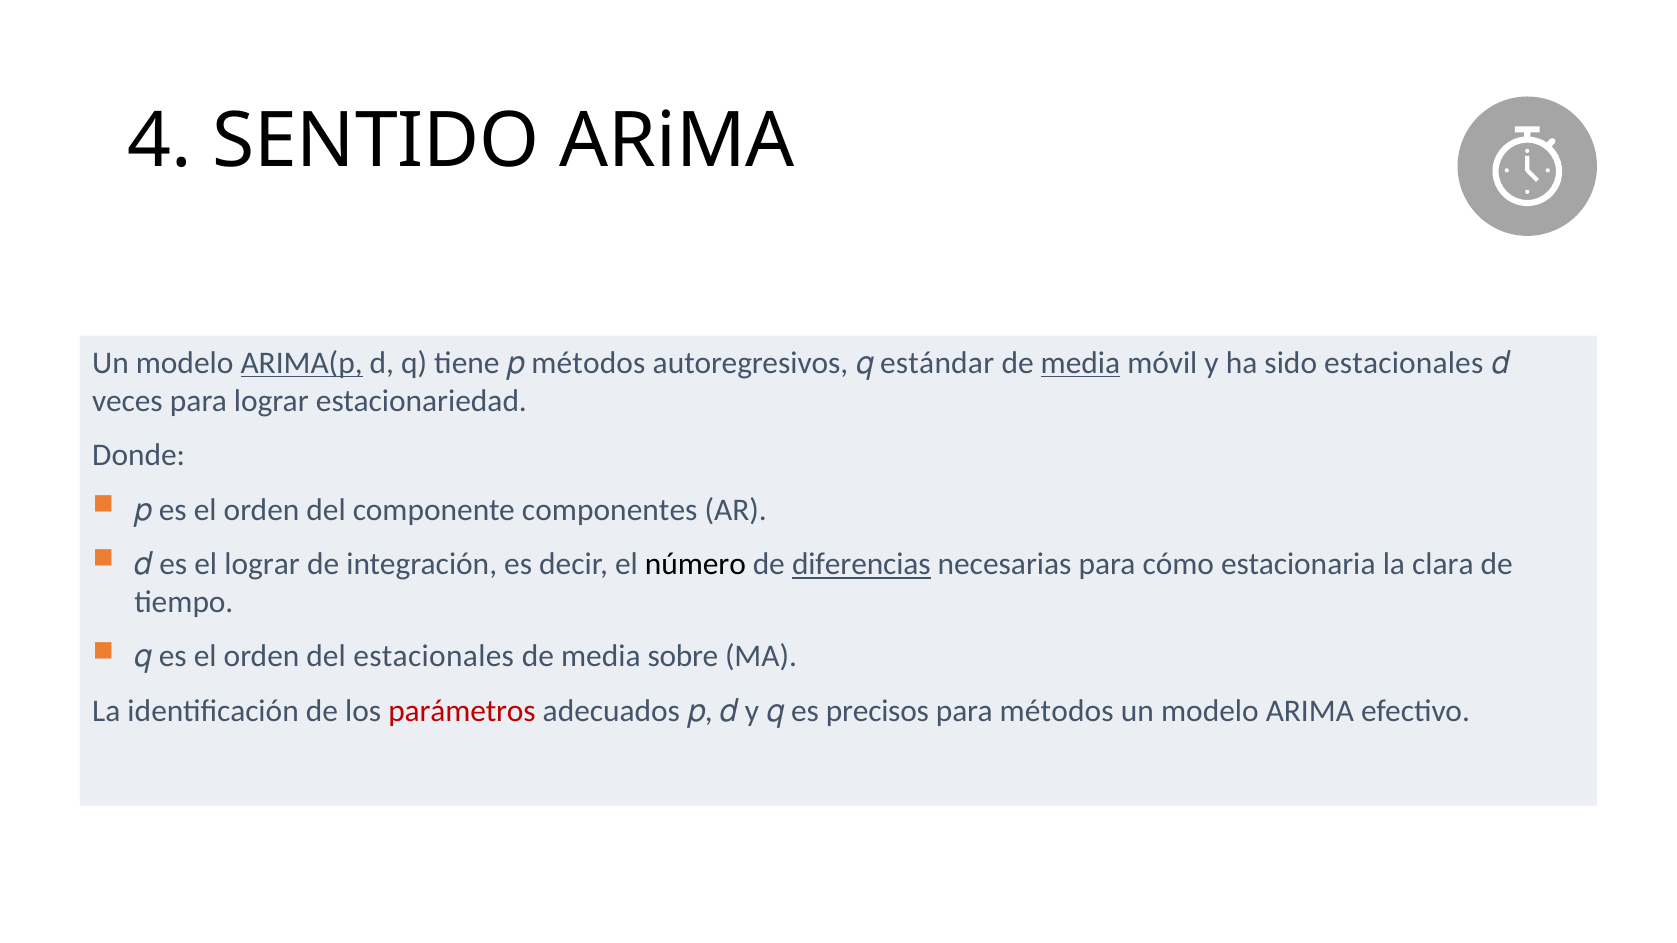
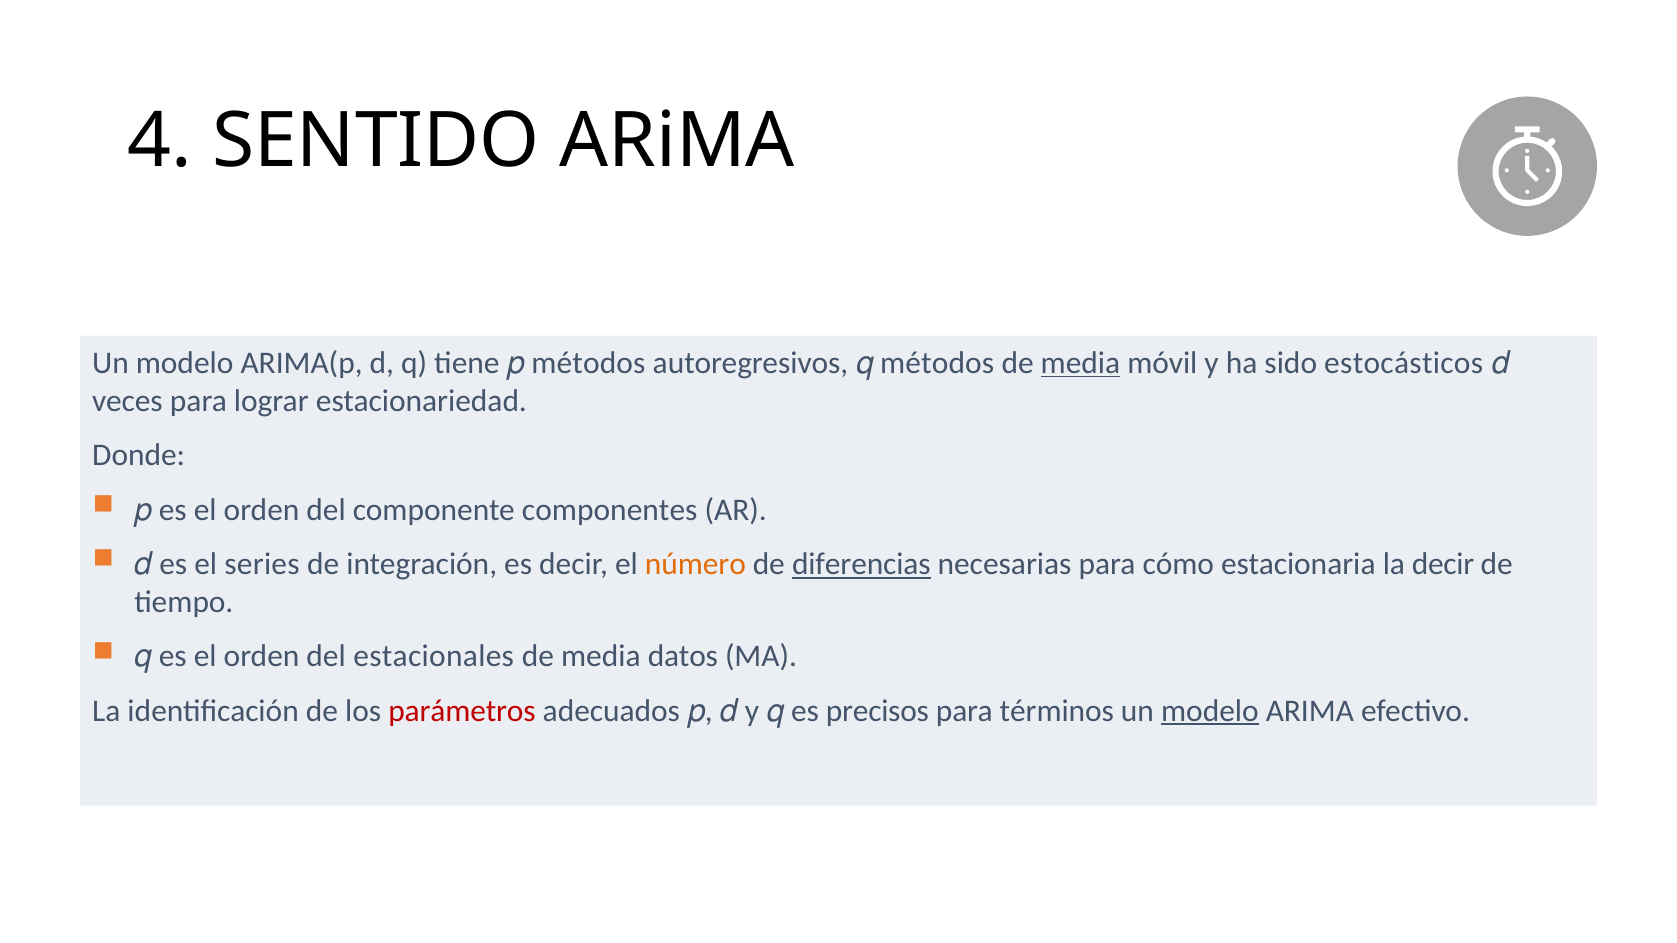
ARIMA(p underline: present -> none
autoregresivos estándar: estándar -> métodos
sido estacionales: estacionales -> estocásticos
el lograr: lograr -> series
número colour: black -> orange
la clara: clara -> decir
sobre: sobre -> datos
para métodos: métodos -> términos
modelo at (1210, 711) underline: none -> present
